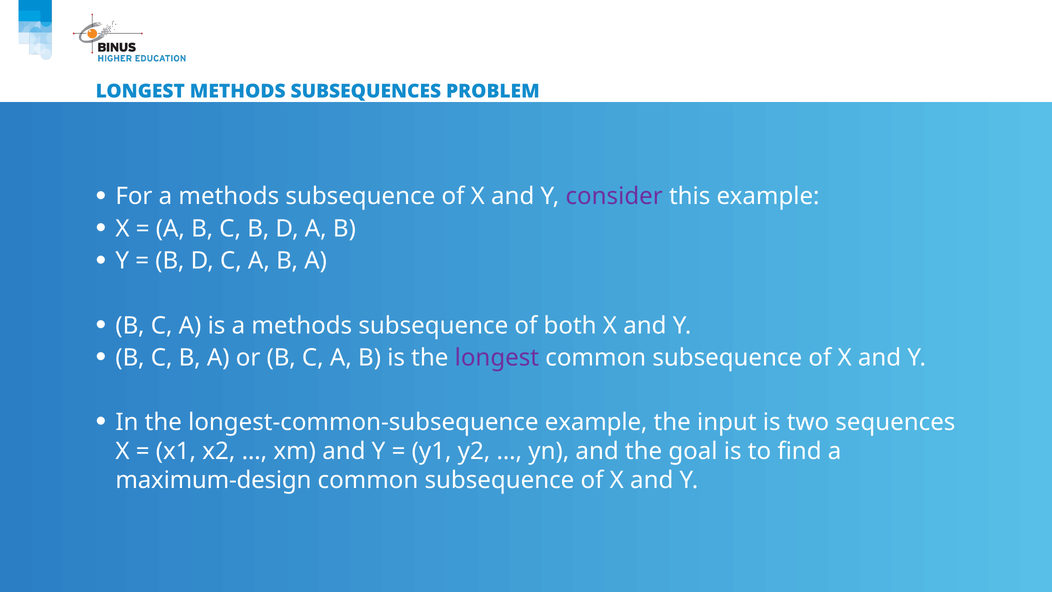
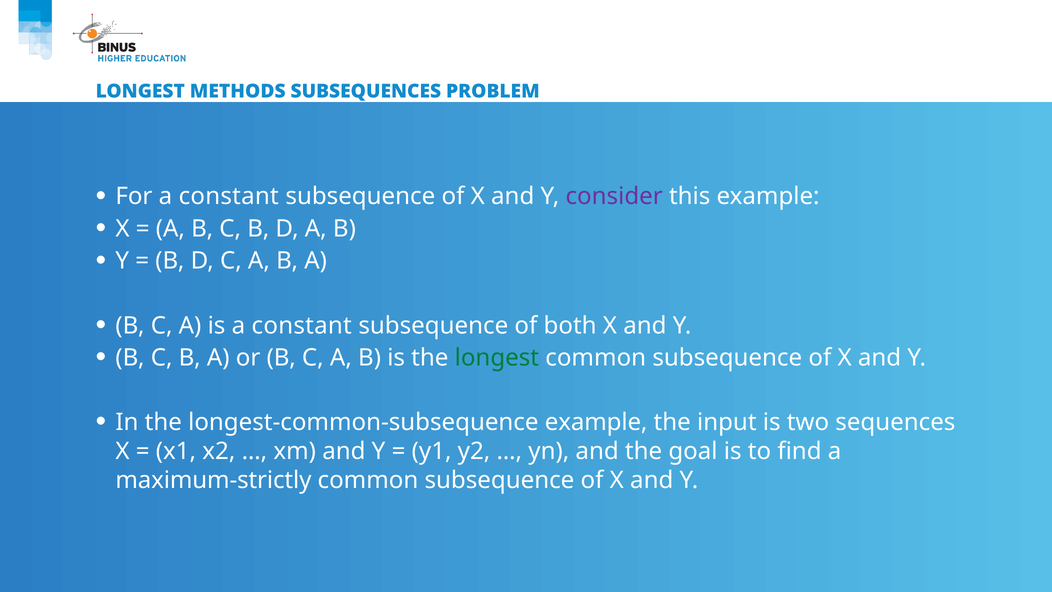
For a methods: methods -> constant
is a methods: methods -> constant
longest at (497, 358) colour: purple -> green
maximum-design: maximum-design -> maximum-strictly
